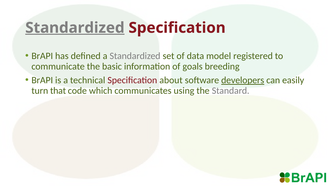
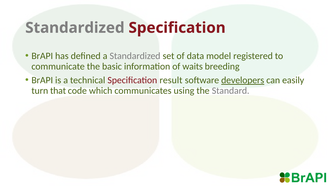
Standardized at (75, 28) underline: present -> none
goals: goals -> waits
about: about -> result
